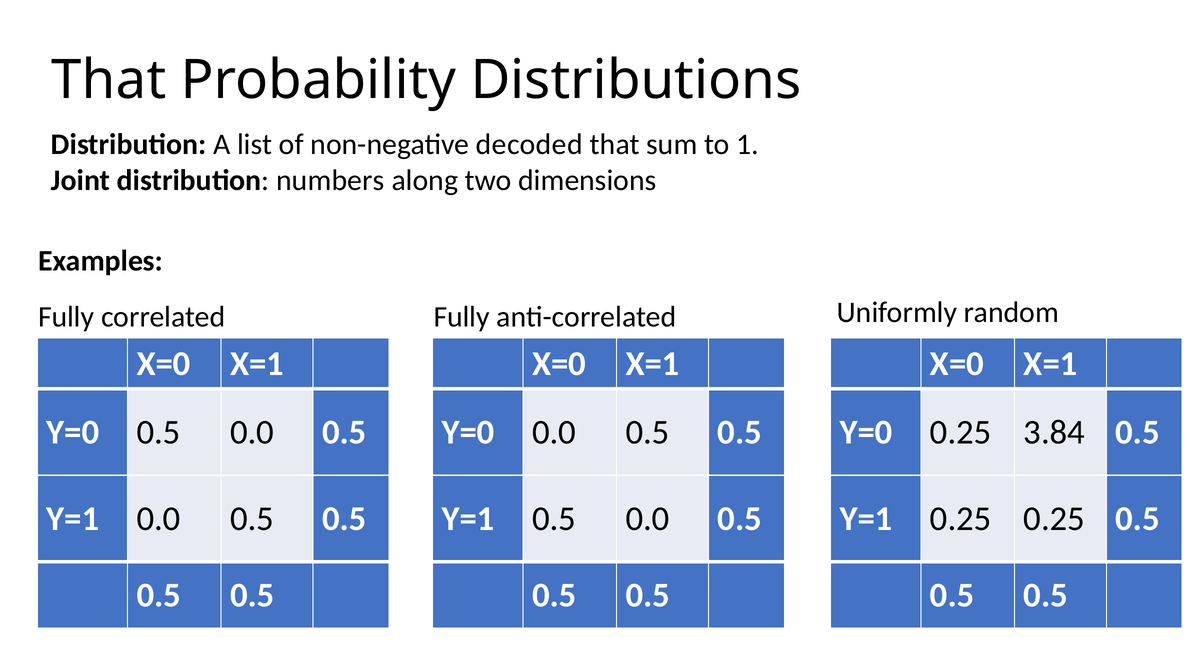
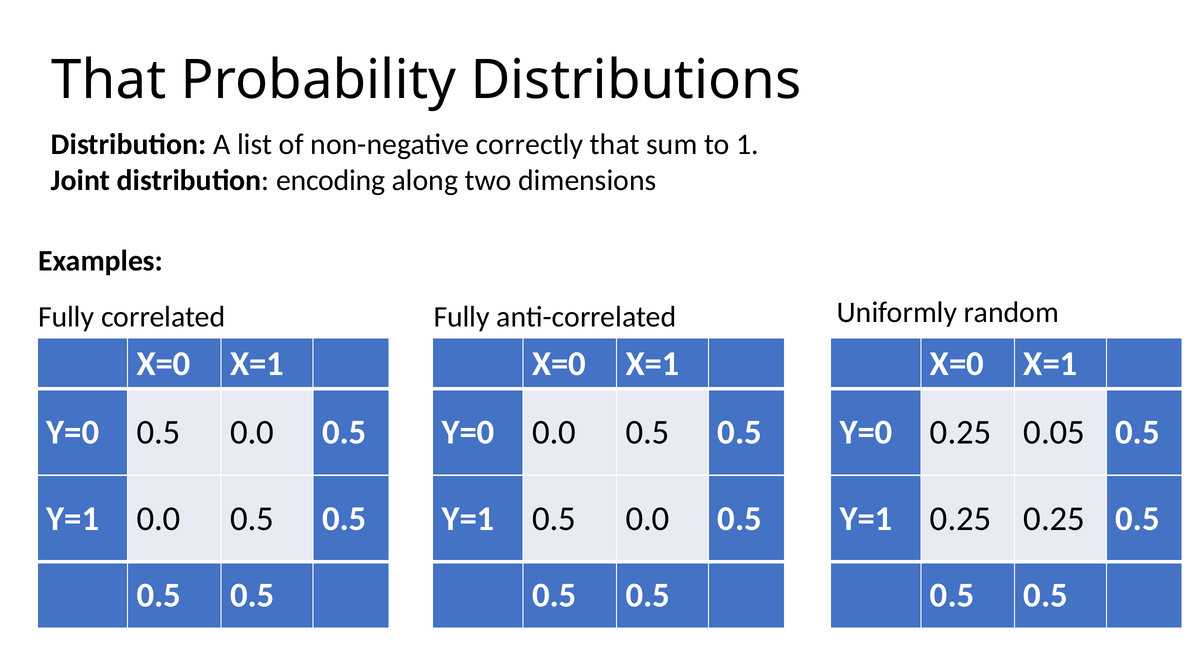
decoded: decoded -> correctly
numbers: numbers -> encoding
3.84: 3.84 -> 0.05
